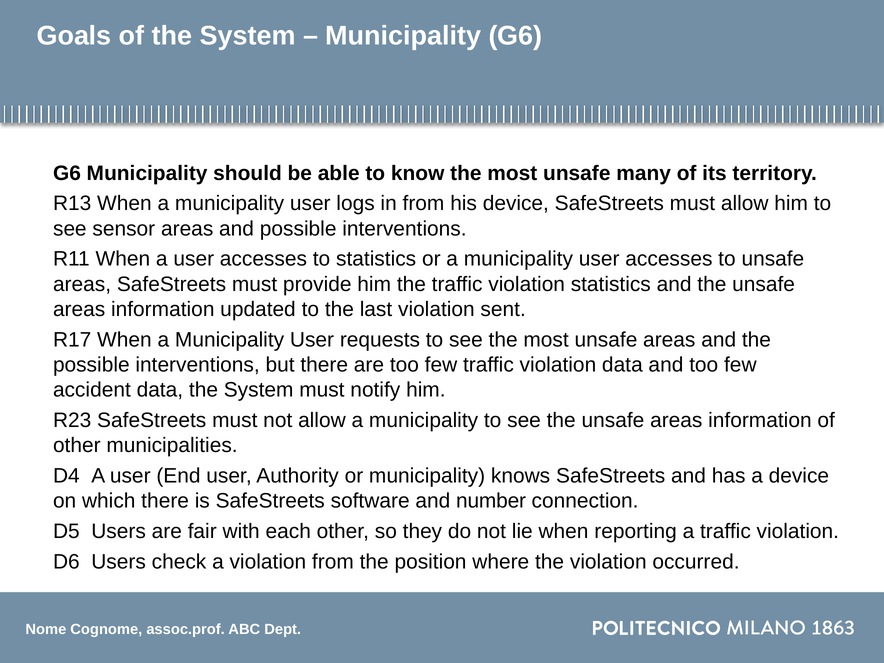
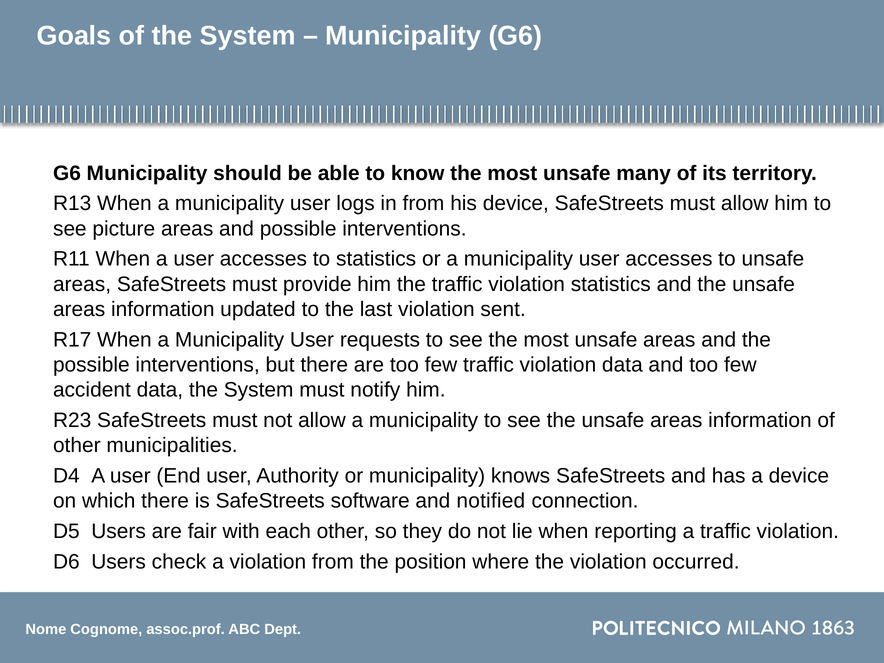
sensor: sensor -> picture
number: number -> notified
